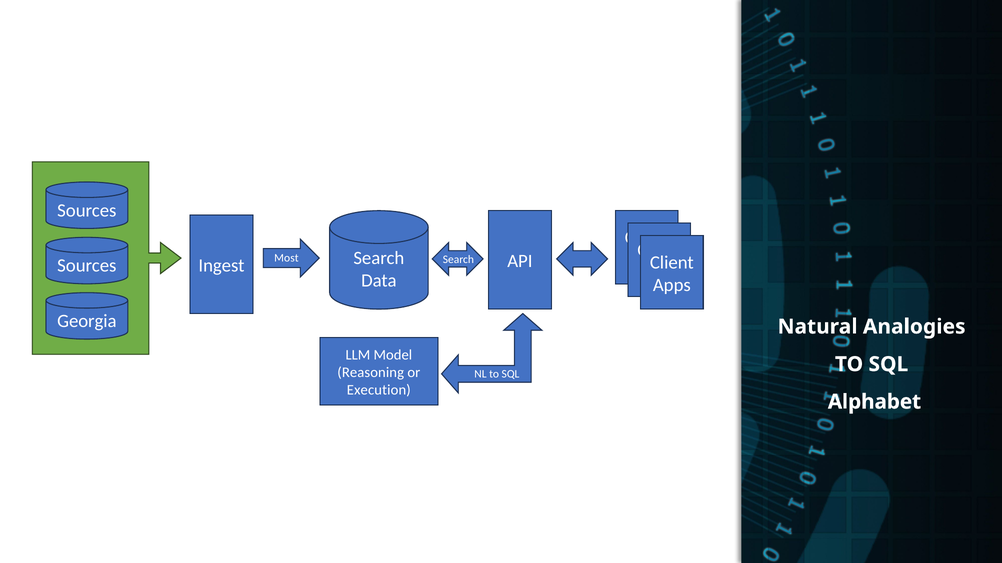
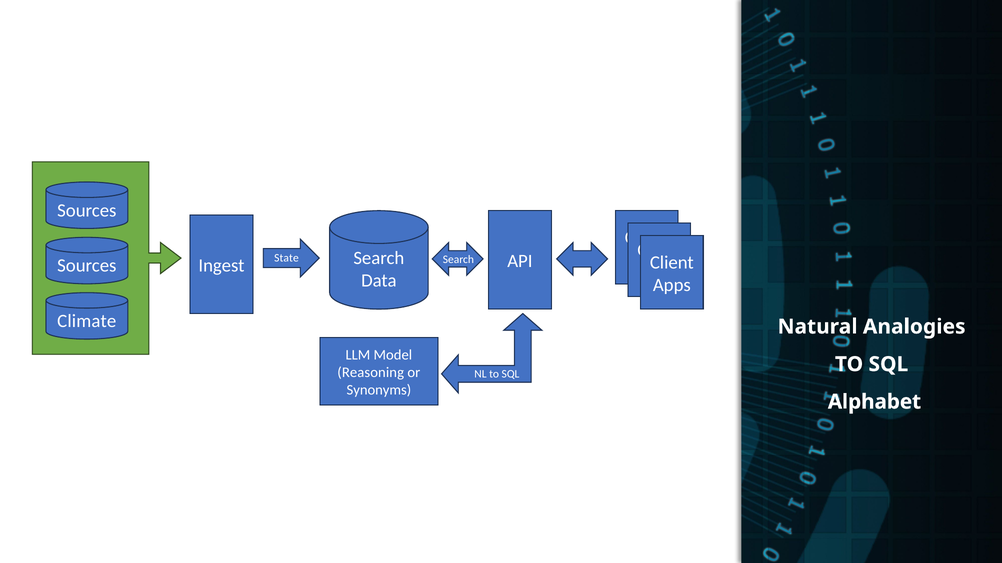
Most: Most -> State
Georgia: Georgia -> Climate
Execution: Execution -> Synonyms
